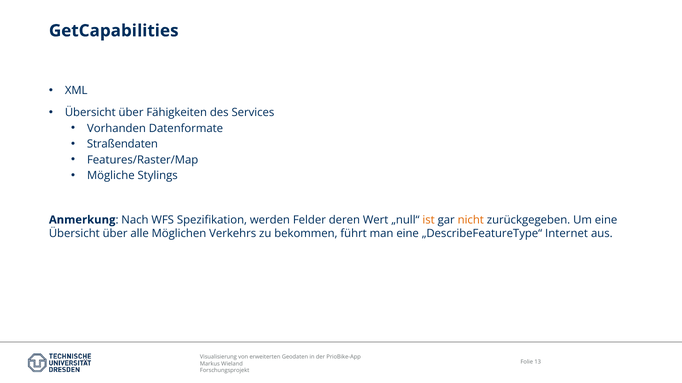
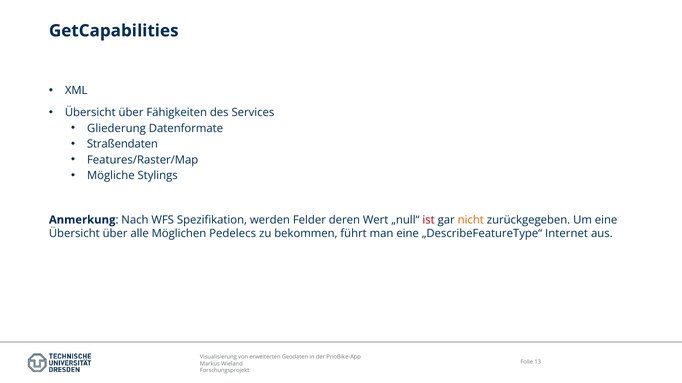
Vorhanden: Vorhanden -> Gliederung
ist colour: orange -> red
Verkehrs: Verkehrs -> Pedelecs
